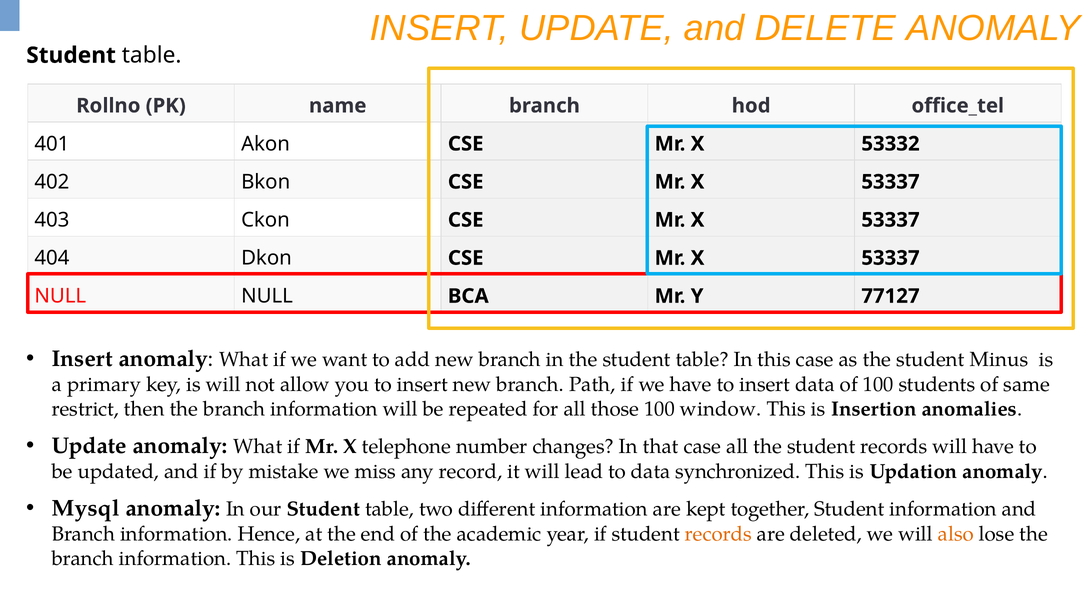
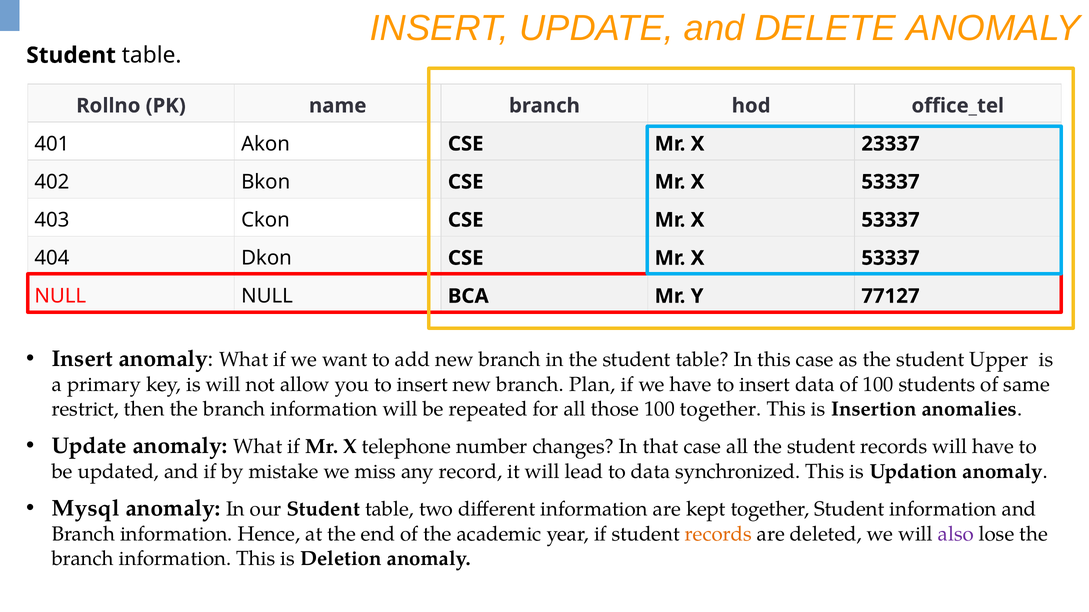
53332: 53332 -> 23337
Minus: Minus -> Upper
Path: Path -> Plan
100 window: window -> together
also colour: orange -> purple
